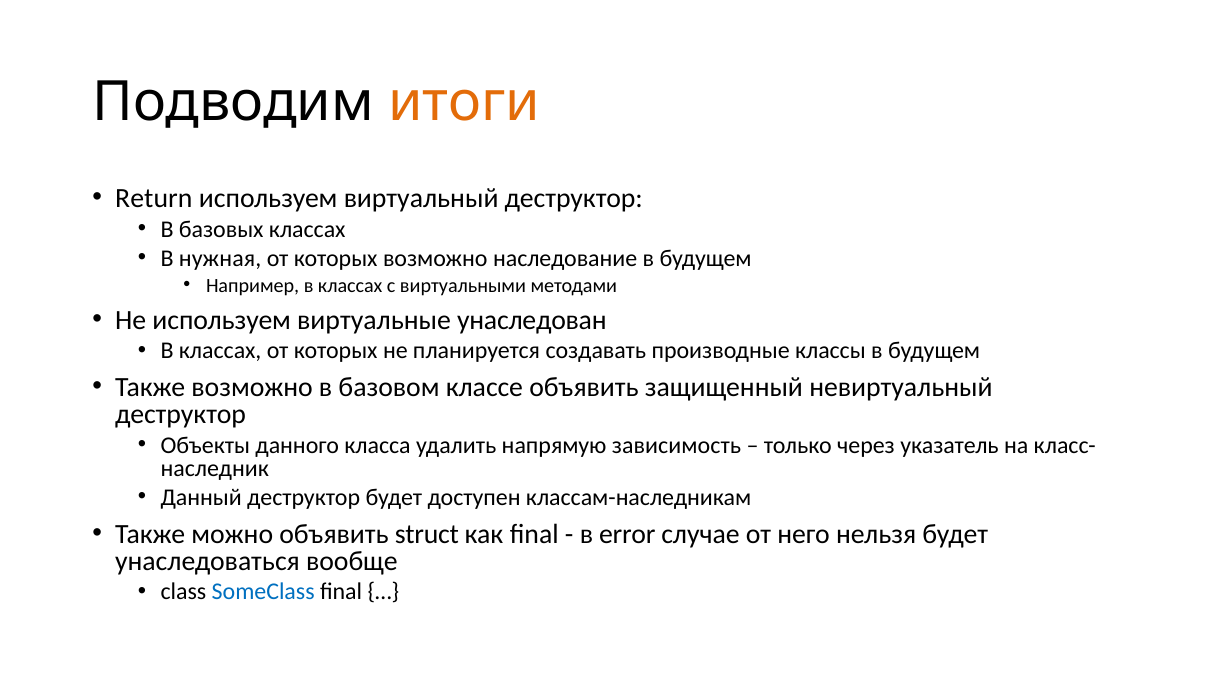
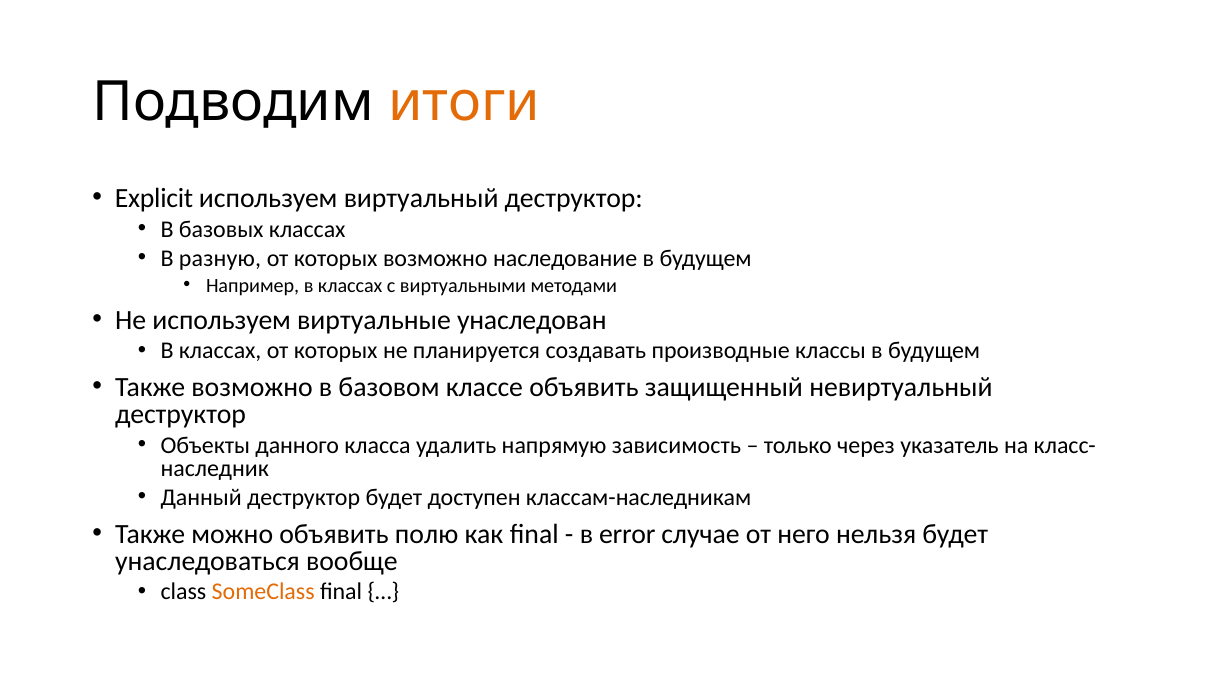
Return: Return -> Explicit
нужная: нужная -> разную
struct: struct -> полю
SomeClass colour: blue -> orange
